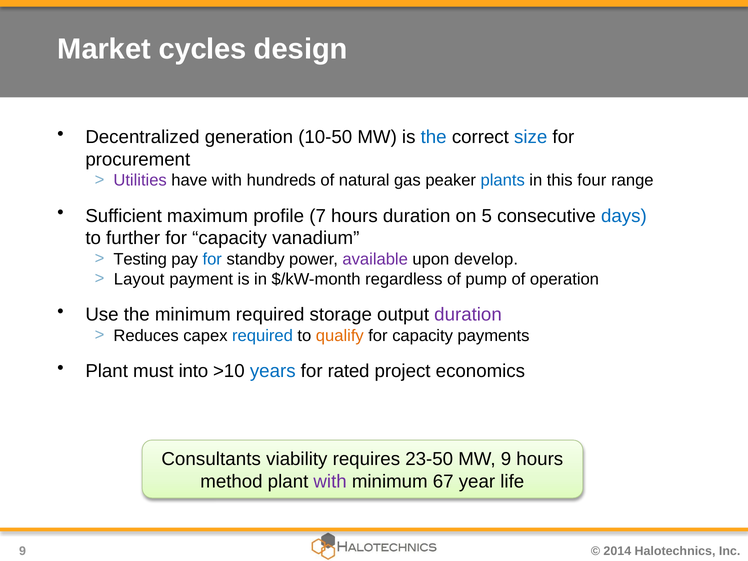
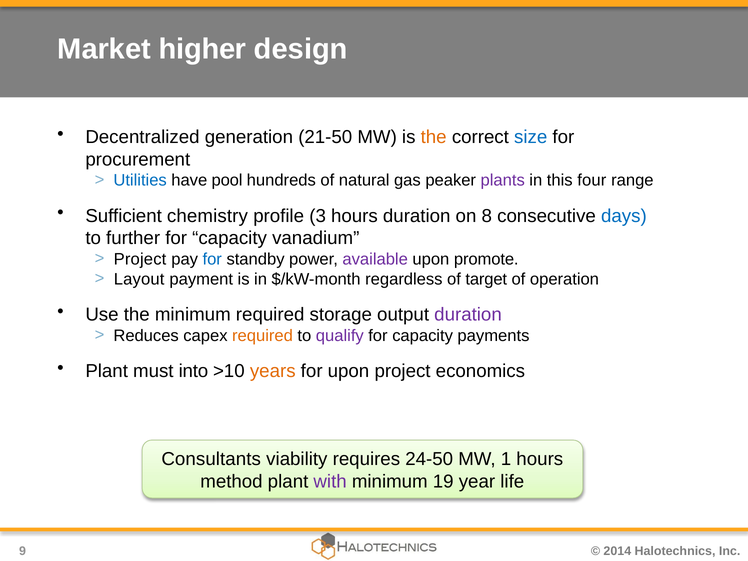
cycles: cycles -> higher
10-50: 10-50 -> 21-50
the at (434, 137) colour: blue -> orange
Utilities colour: purple -> blue
have with: with -> pool
plants colour: blue -> purple
maximum: maximum -> chemistry
7: 7 -> 3
5: 5 -> 8
Testing at (140, 259): Testing -> Project
develop: develop -> promote
pump: pump -> target
required at (262, 336) colour: blue -> orange
qualify colour: orange -> purple
years colour: blue -> orange
for rated: rated -> upon
23-50: 23-50 -> 24-50
MW 9: 9 -> 1
67: 67 -> 19
